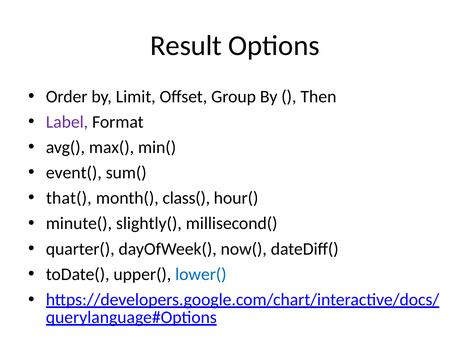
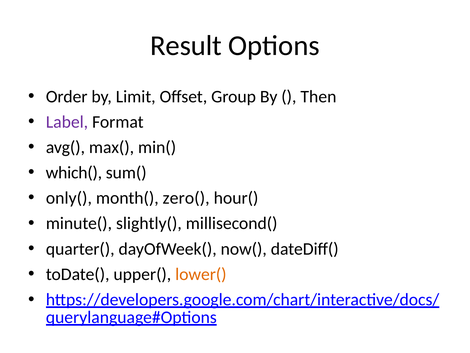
event(: event( -> which(
that(: that( -> only(
class(: class( -> zero(
lower( colour: blue -> orange
